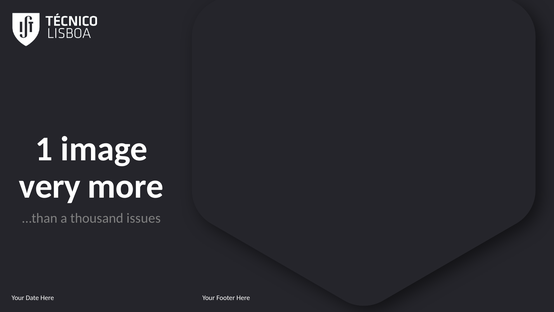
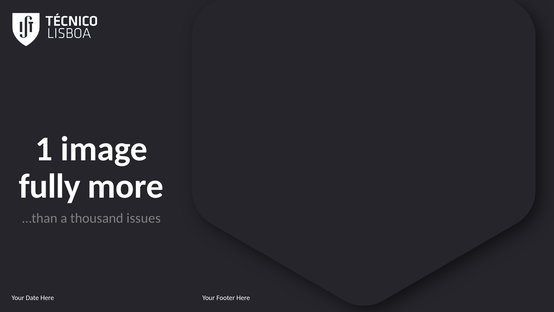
very: very -> fully
